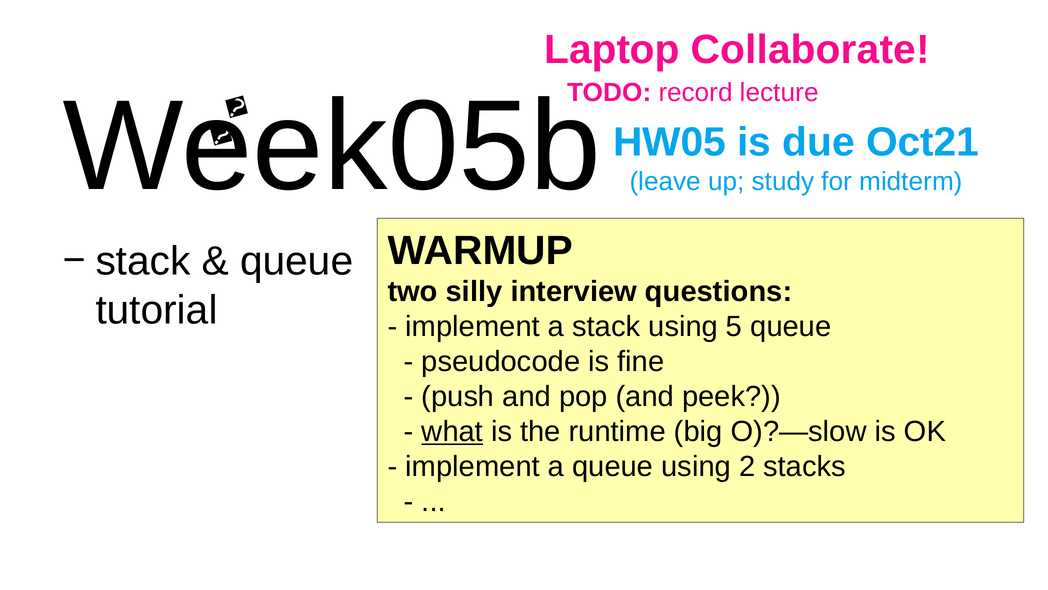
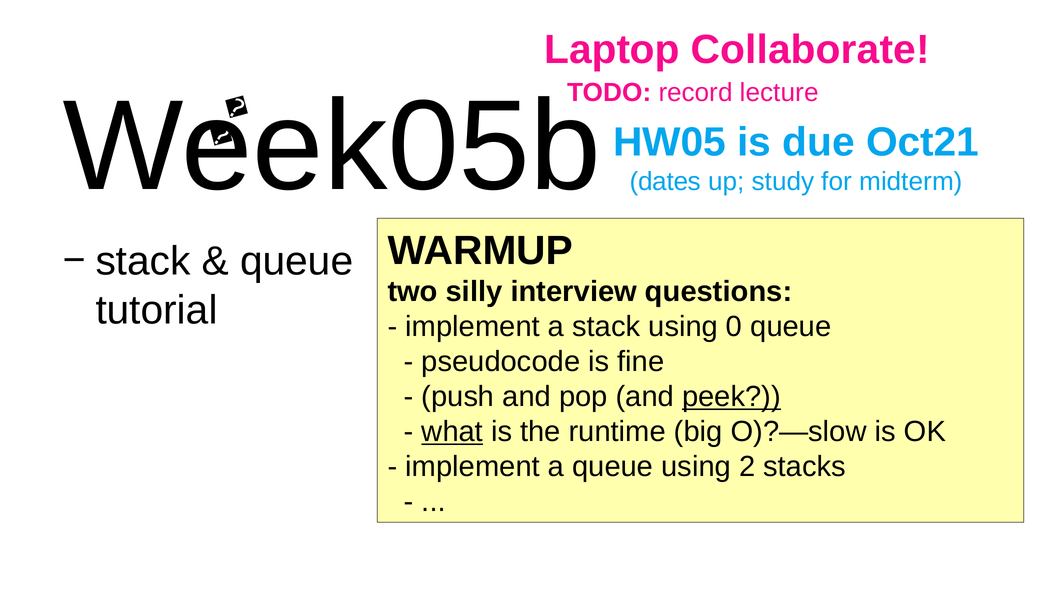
leave: leave -> dates
5: 5 -> 0
peek underline: none -> present
